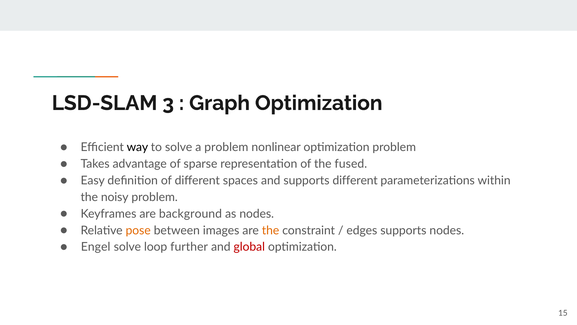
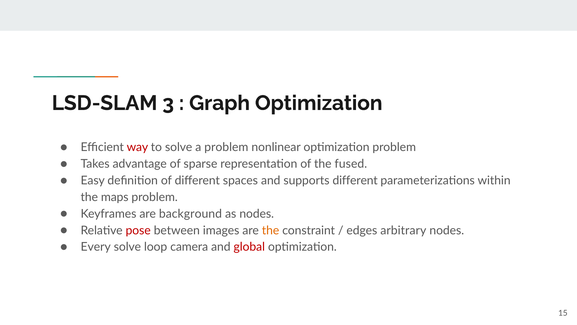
way colour: black -> red
noisy: noisy -> maps
pose colour: orange -> red
edges supports: supports -> arbitrary
Engel: Engel -> Every
further: further -> camera
